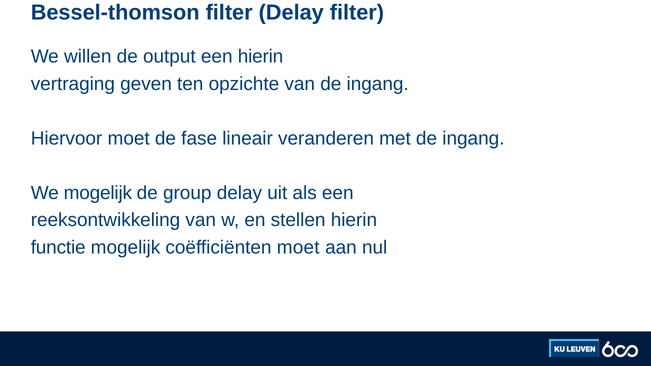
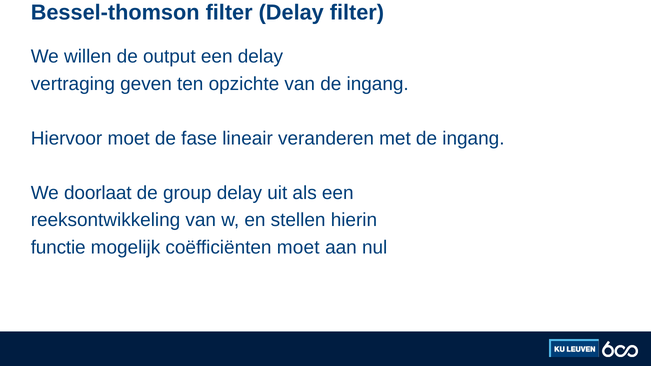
een hierin: hierin -> delay
We mogelijk: mogelijk -> doorlaat
